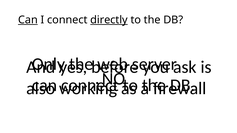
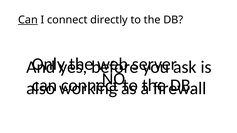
directly underline: present -> none
